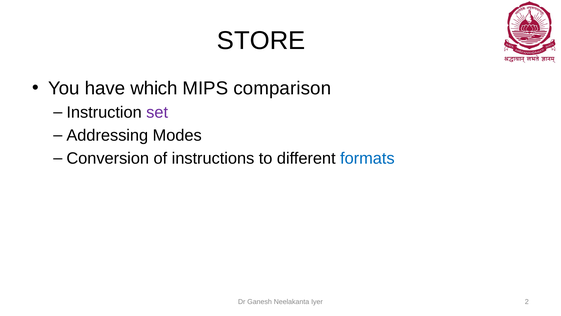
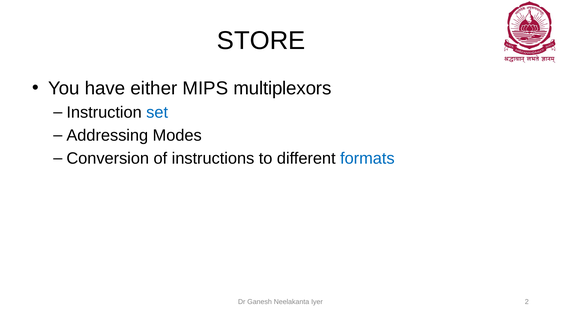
which: which -> either
comparison: comparison -> multiplexors
set colour: purple -> blue
